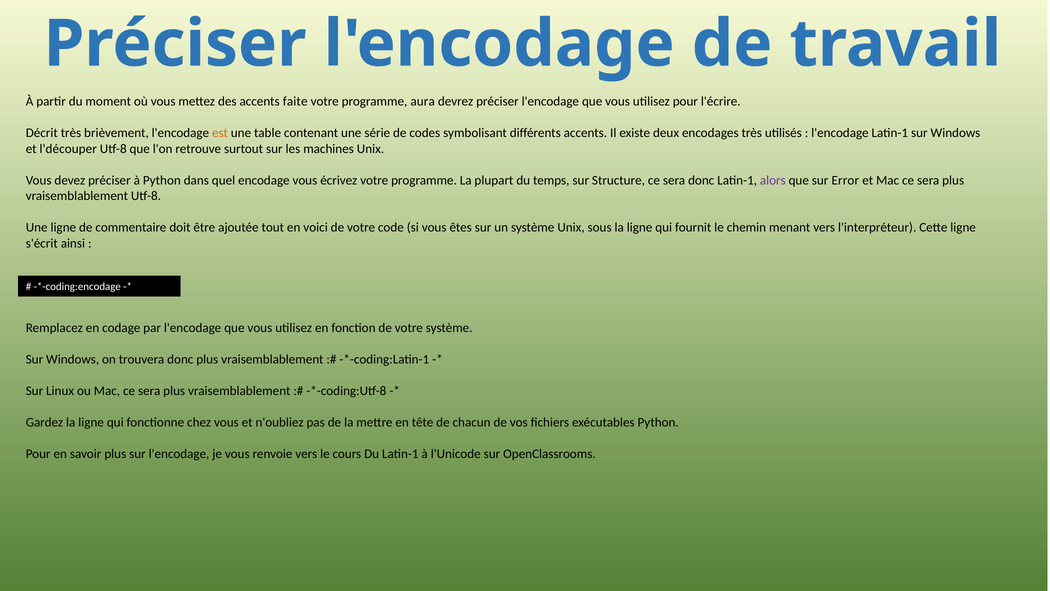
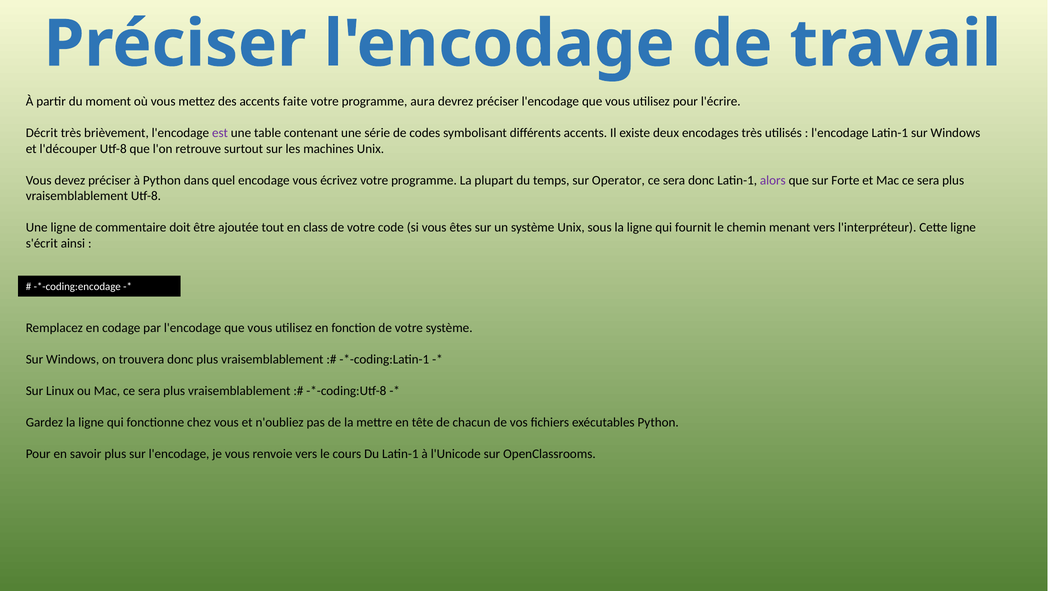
est colour: orange -> purple
Structure: Structure -> Operator
Error: Error -> Forte
voici: voici -> class
